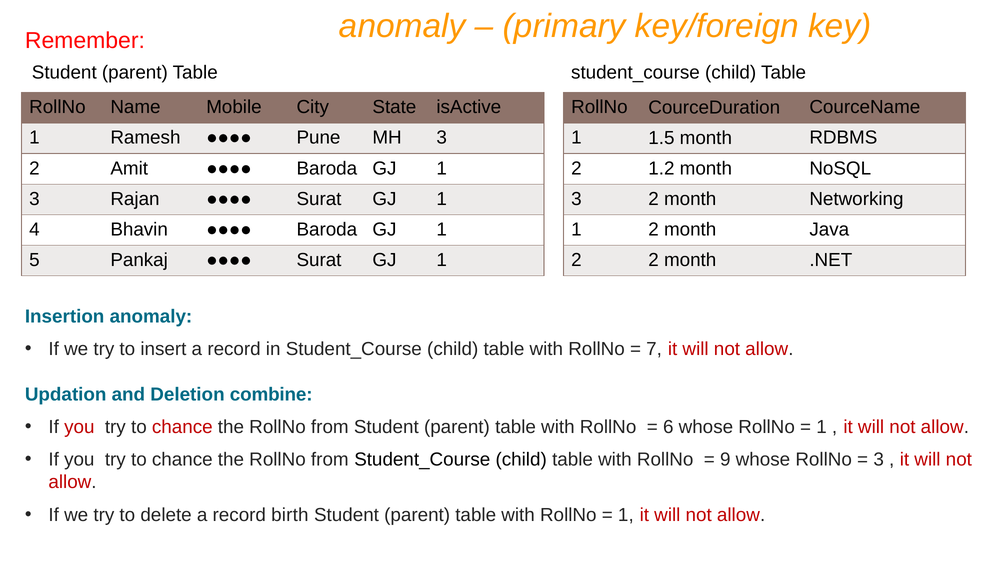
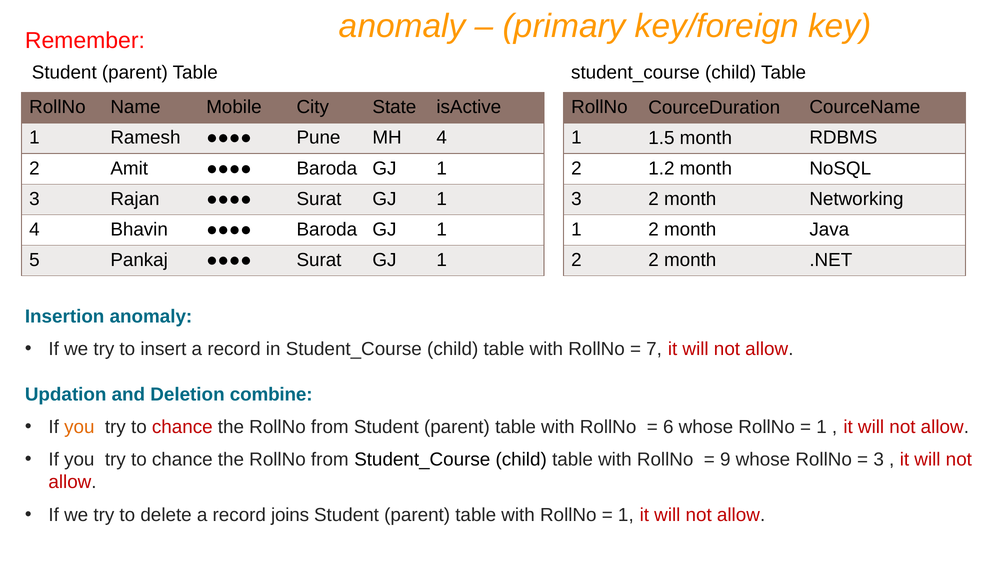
MH 3: 3 -> 4
you at (79, 427) colour: red -> orange
birth: birth -> joins
